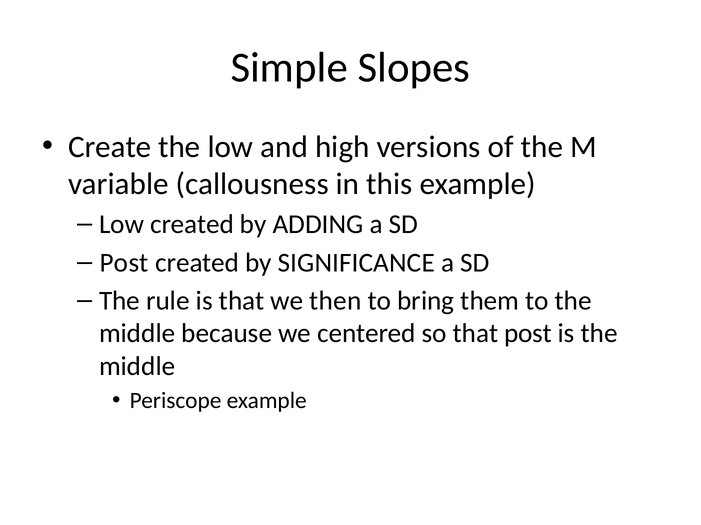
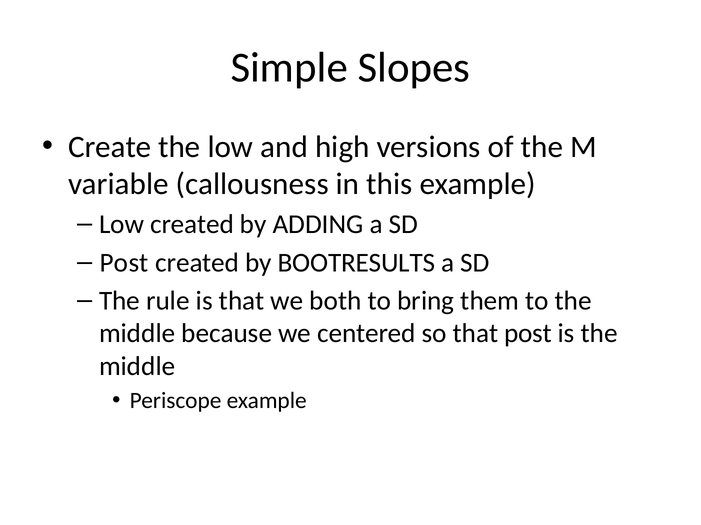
SIGNIFICANCE: SIGNIFICANCE -> BOOTRESULTS
then: then -> both
